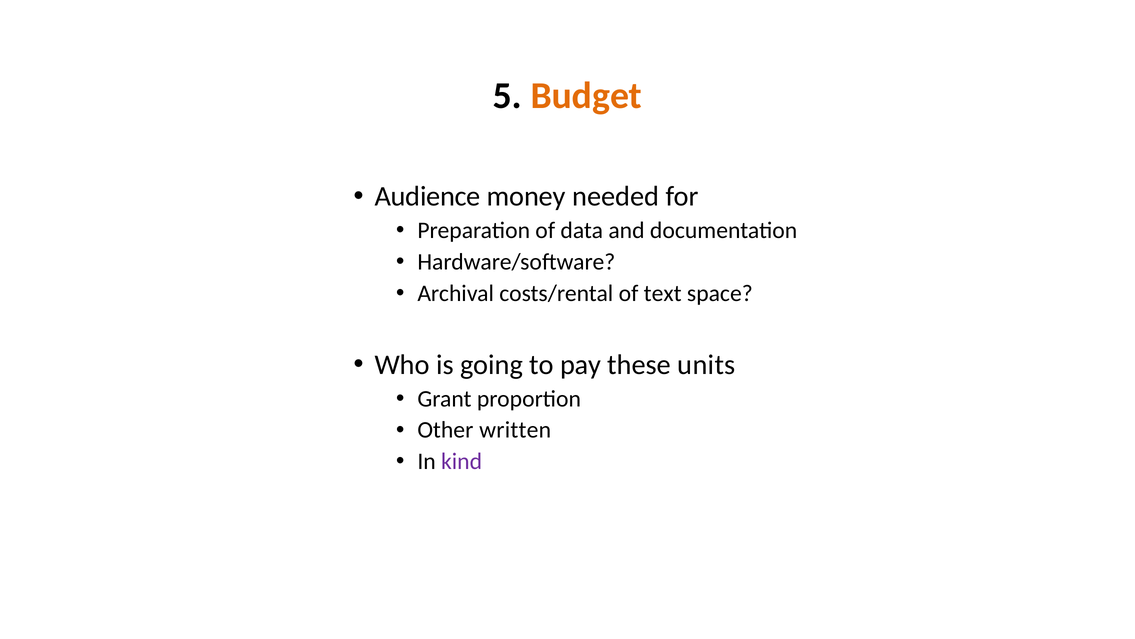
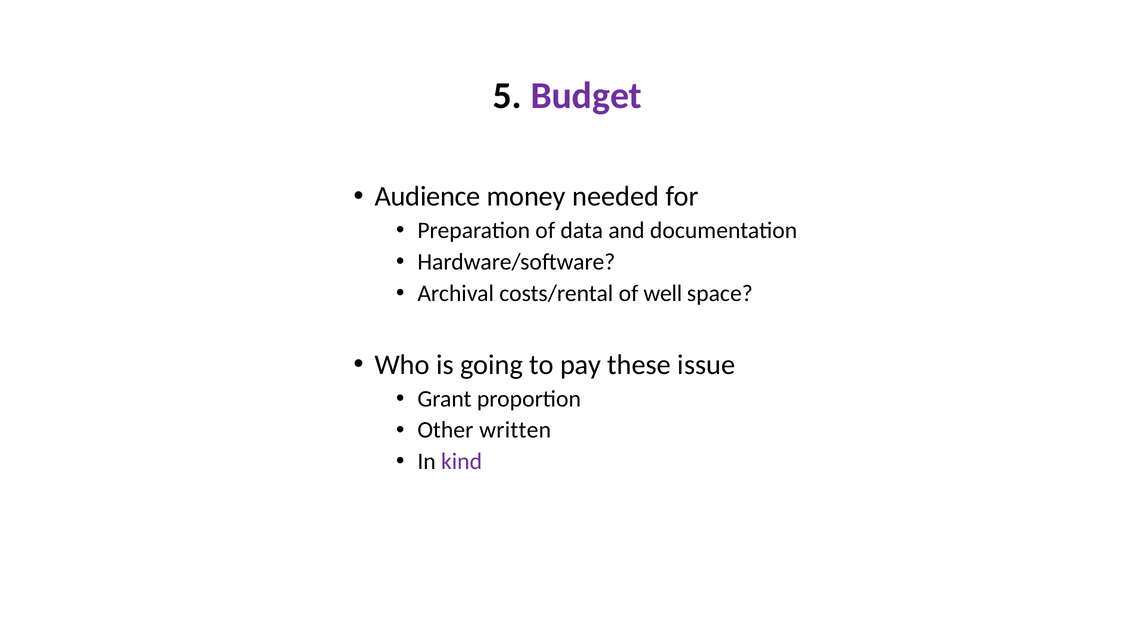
Budget colour: orange -> purple
text: text -> well
units: units -> issue
